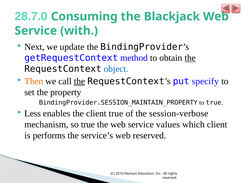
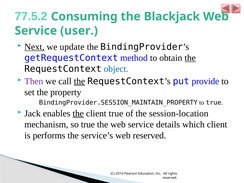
28.7.0: 28.7.0 -> 77.5.2
with: with -> user
Next underline: none -> present
Then colour: orange -> purple
specify: specify -> provide
Less: Less -> Jack
the at (78, 113) underline: none -> present
session-verbose: session-verbose -> session-location
values: values -> details
